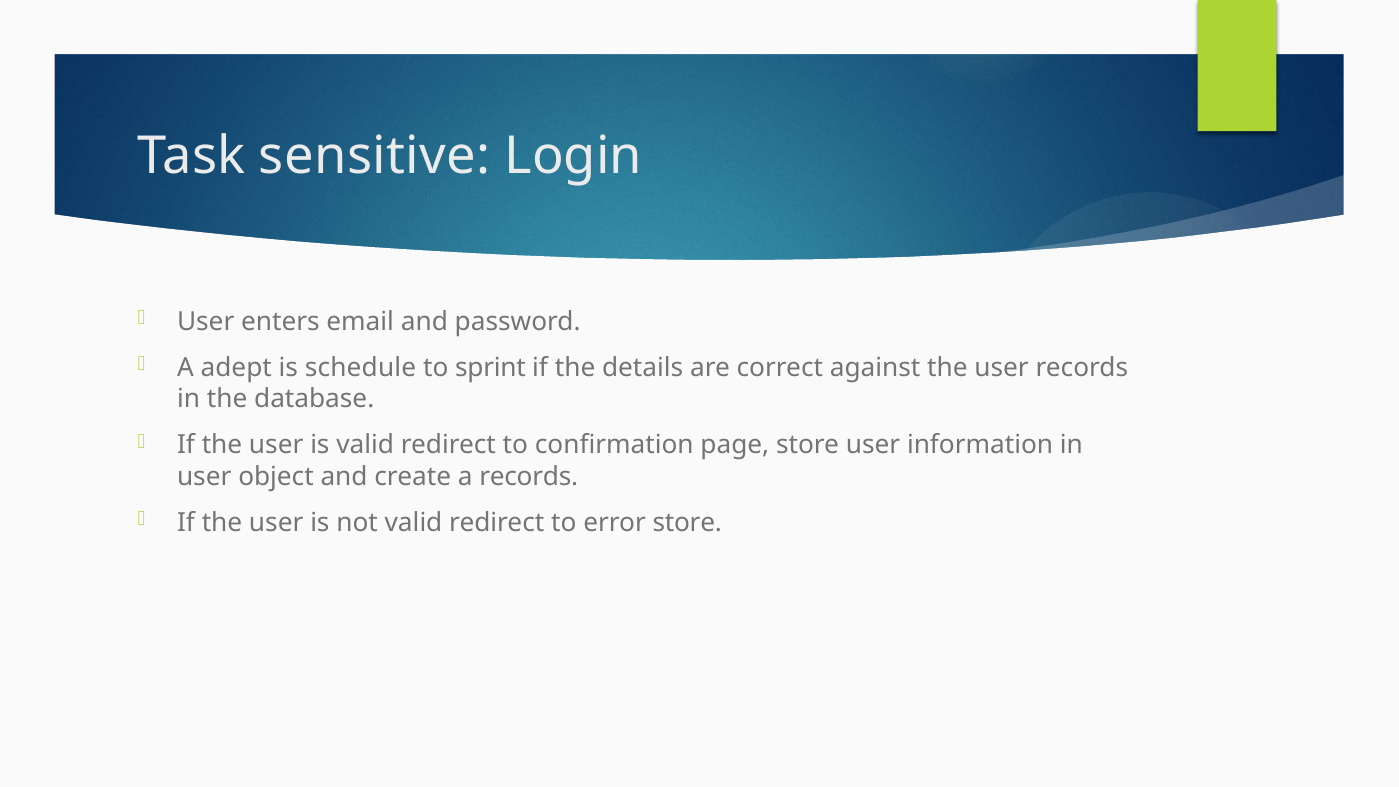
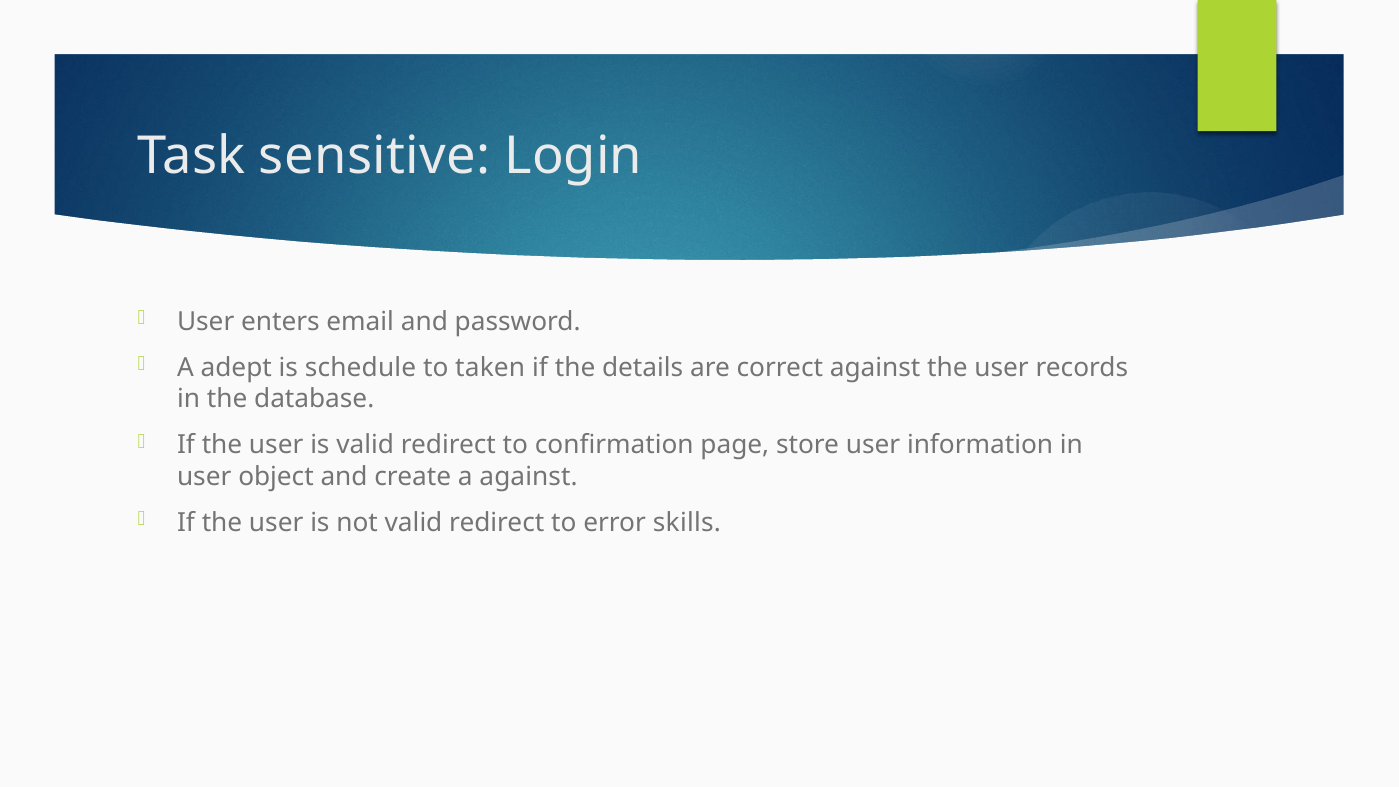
sprint: sprint -> taken
a records: records -> against
error store: store -> skills
